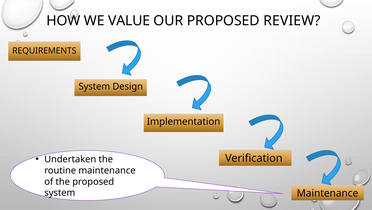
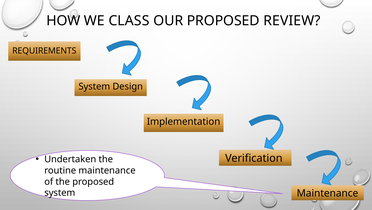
VALUE: VALUE -> CLASS
